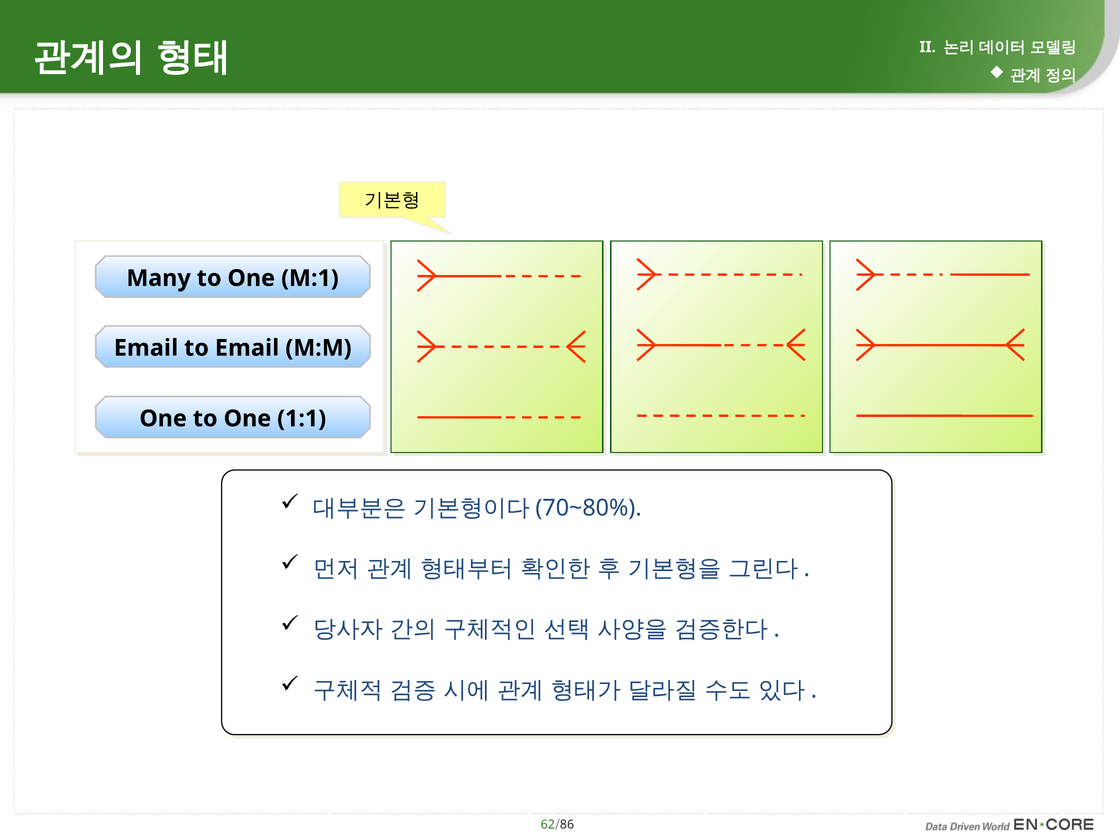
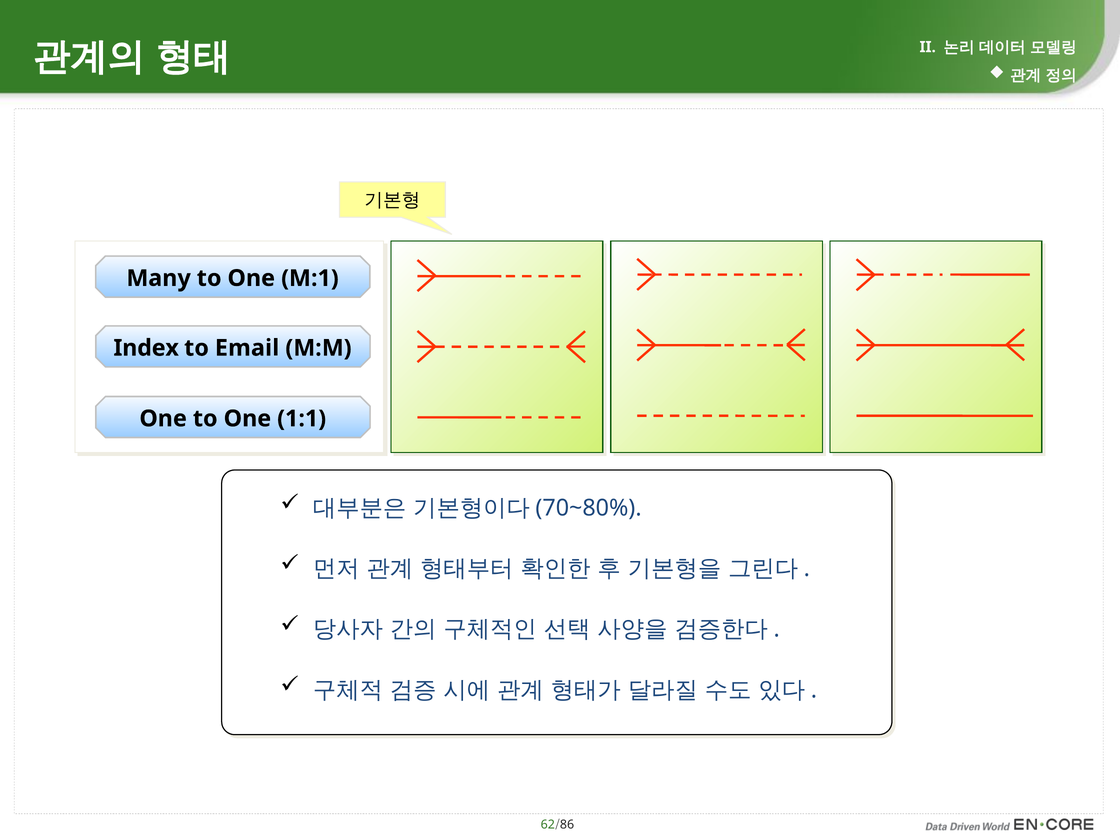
Email at (146, 348): Email -> Index
